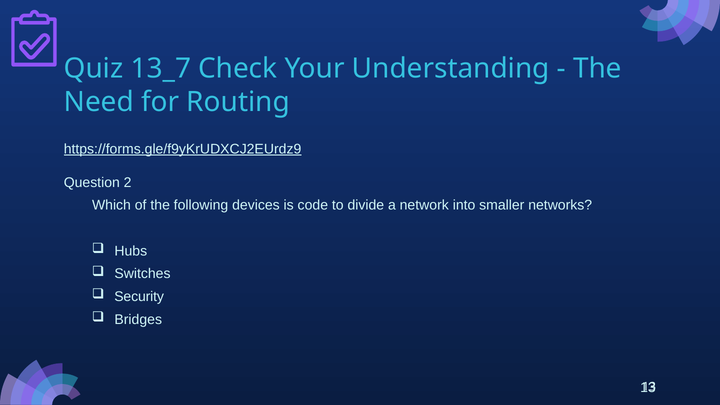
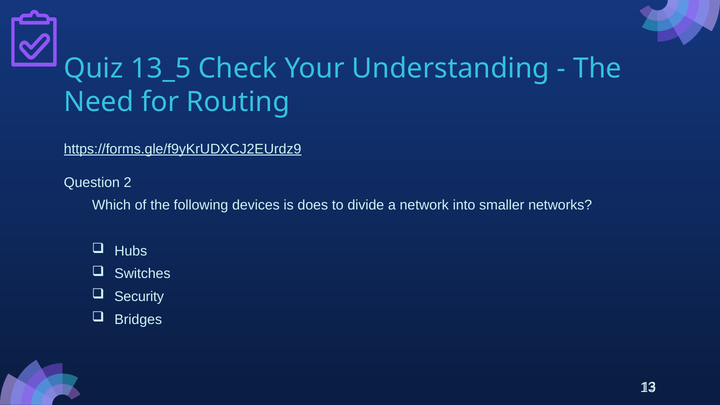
13_7: 13_7 -> 13_5
code: code -> does
